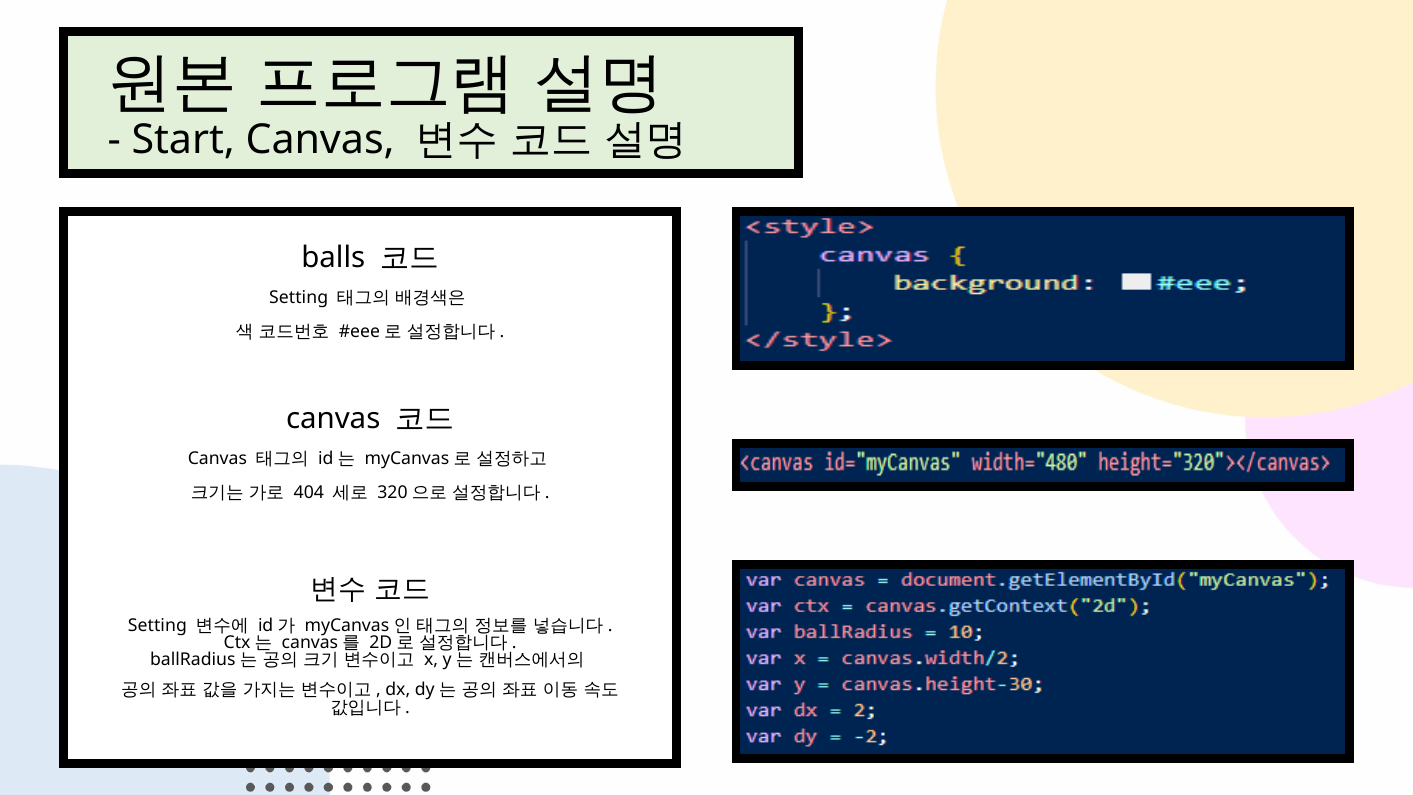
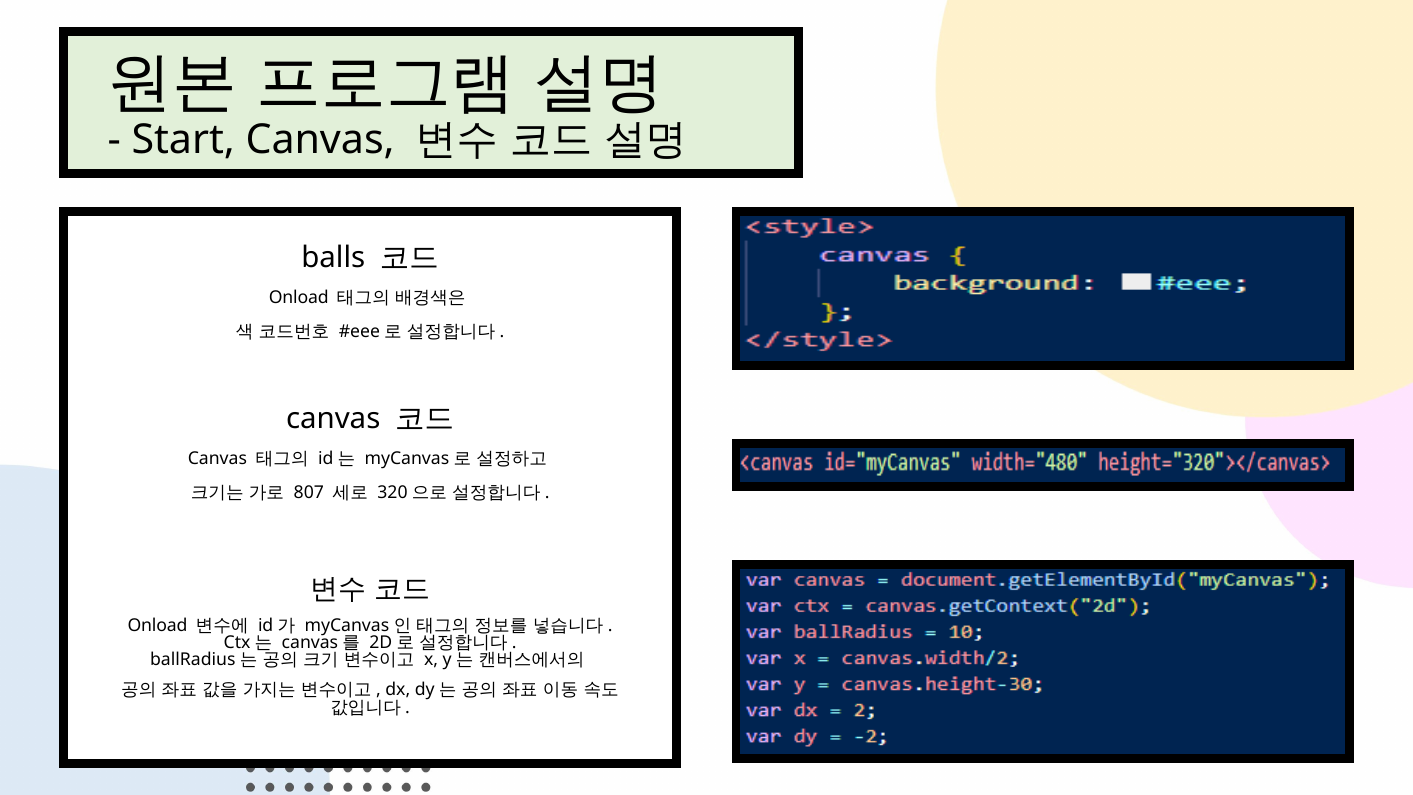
Setting at (299, 298): Setting -> Onload
404: 404 -> 807
Setting at (157, 625): Setting -> Onload
